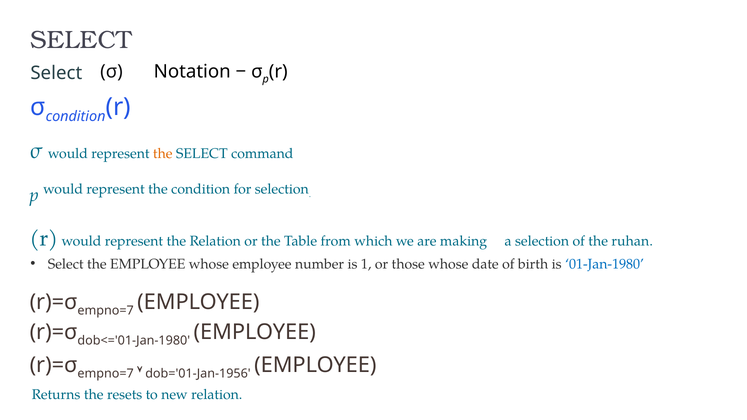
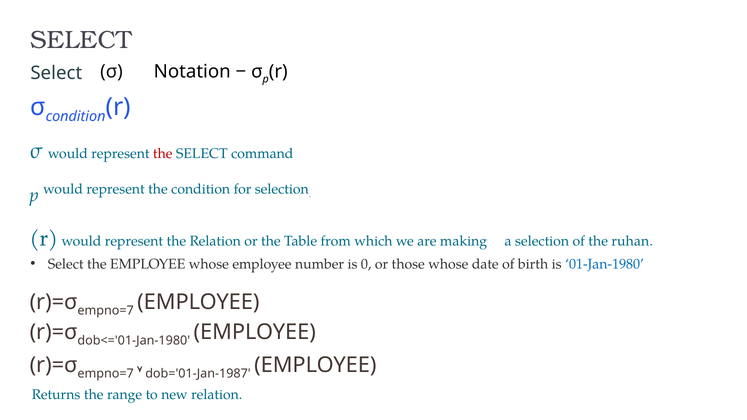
the at (163, 154) colour: orange -> red
1: 1 -> 0
dob='01-Jan-1956: dob='01-Jan-1956 -> dob='01-Jan-1987
resets: resets -> range
